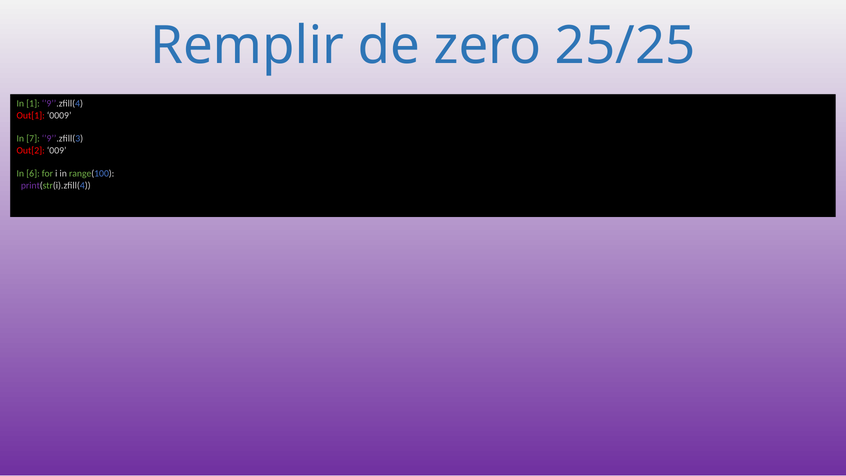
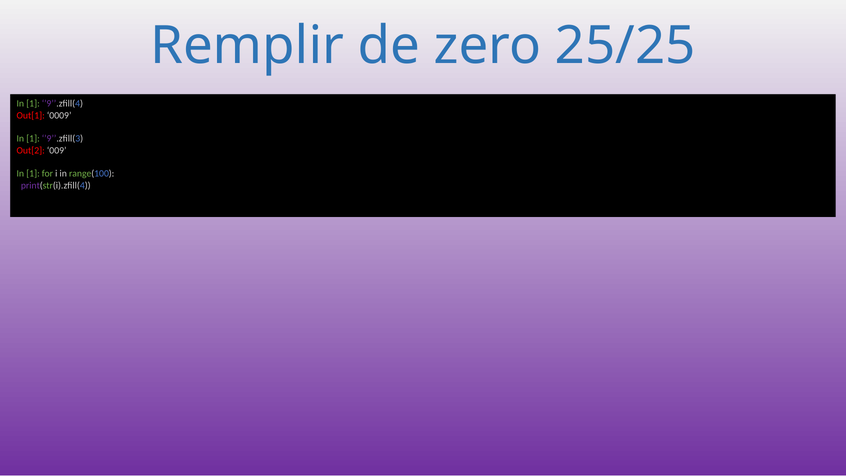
7 at (33, 139): 7 -> 1
6 at (33, 174): 6 -> 1
